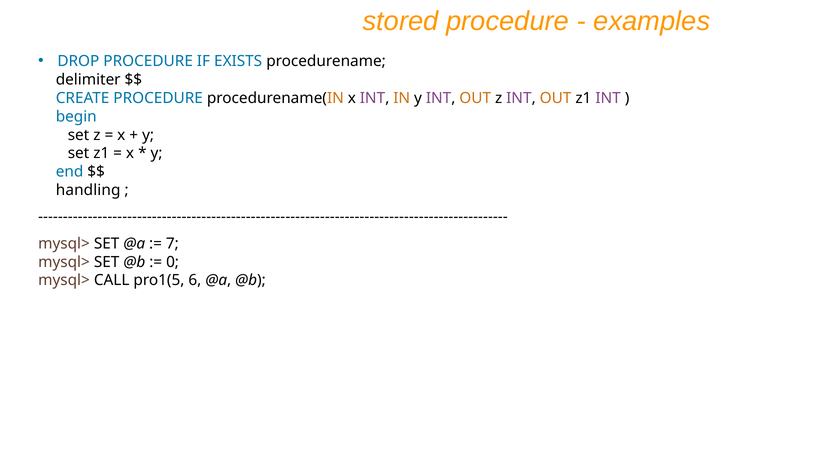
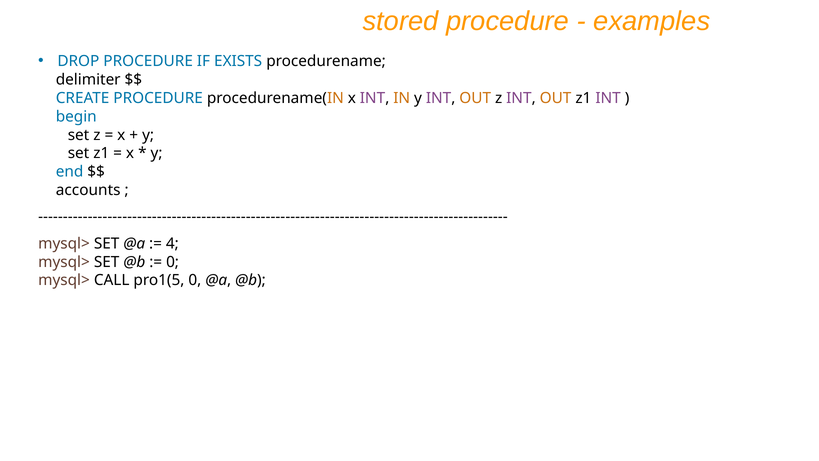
handling: handling -> accounts
7: 7 -> 4
pro1(5 6: 6 -> 0
